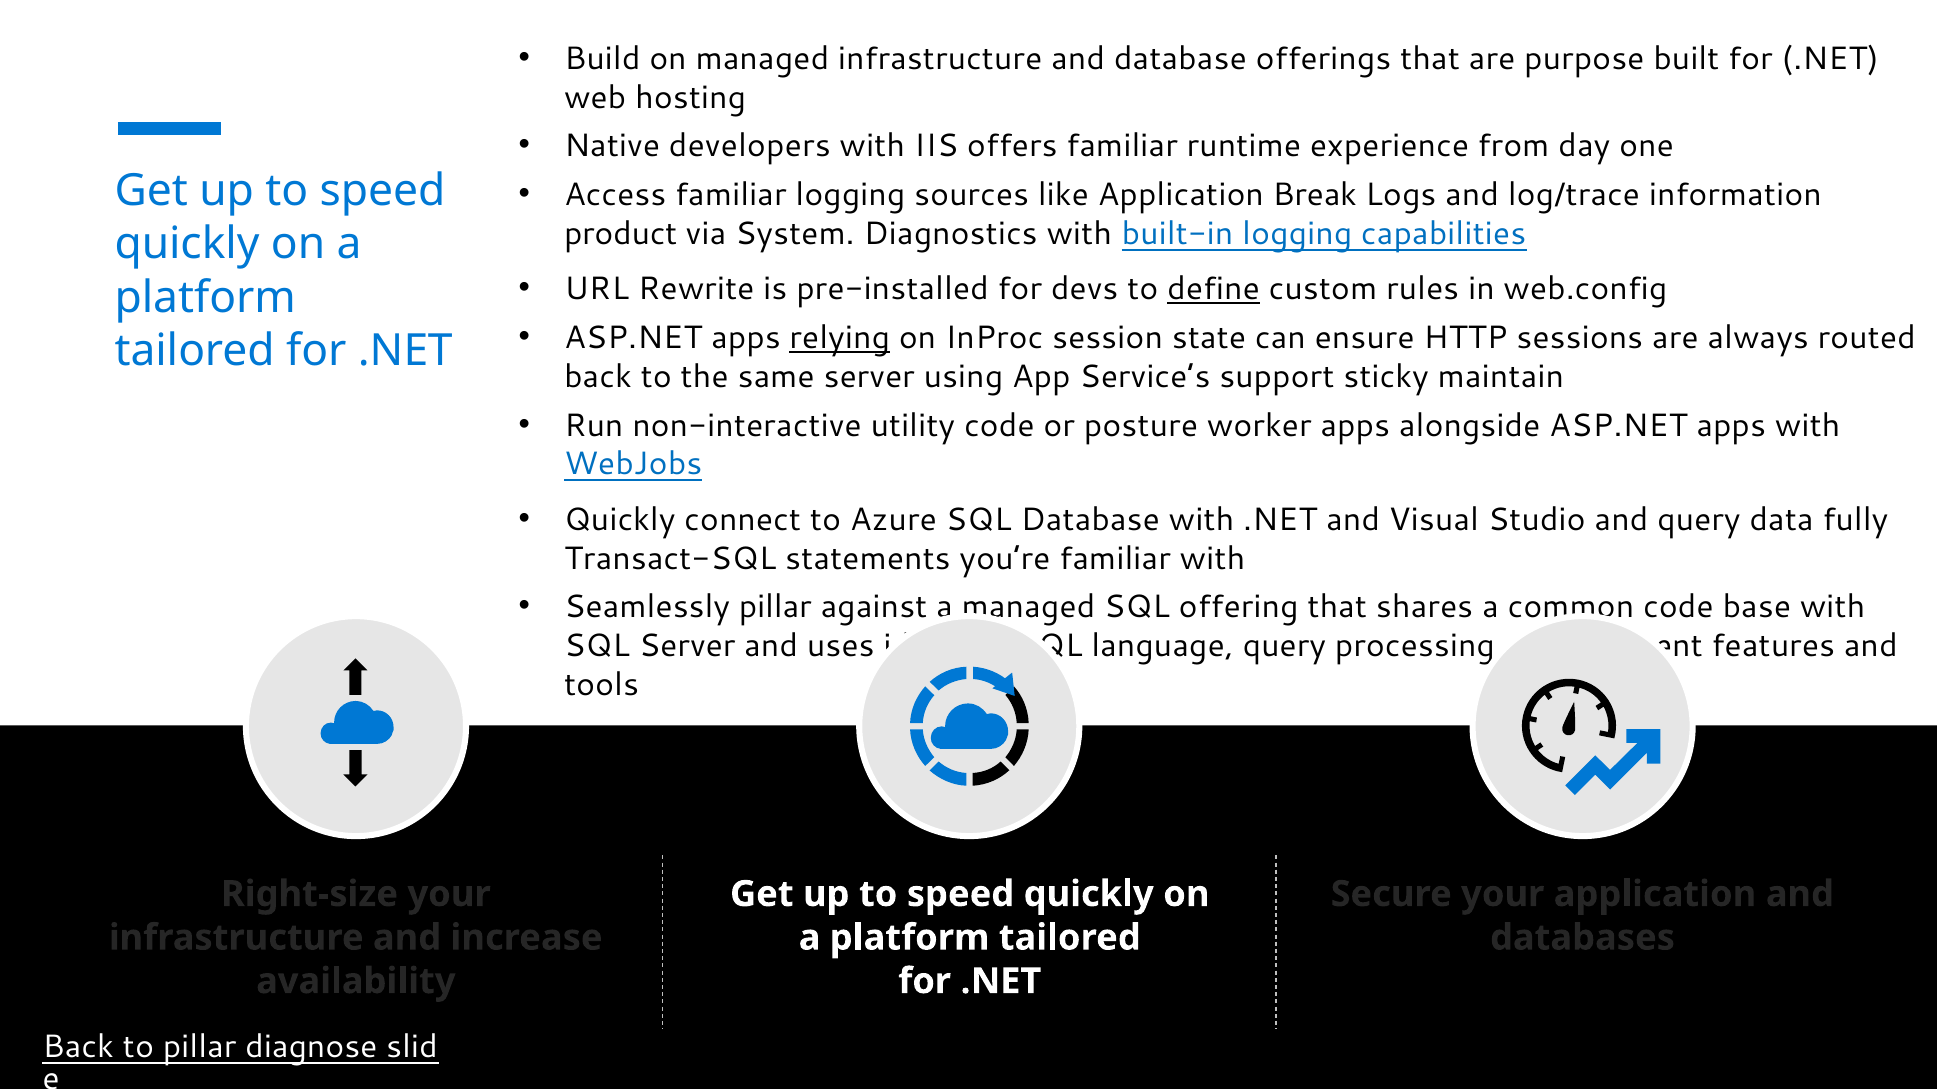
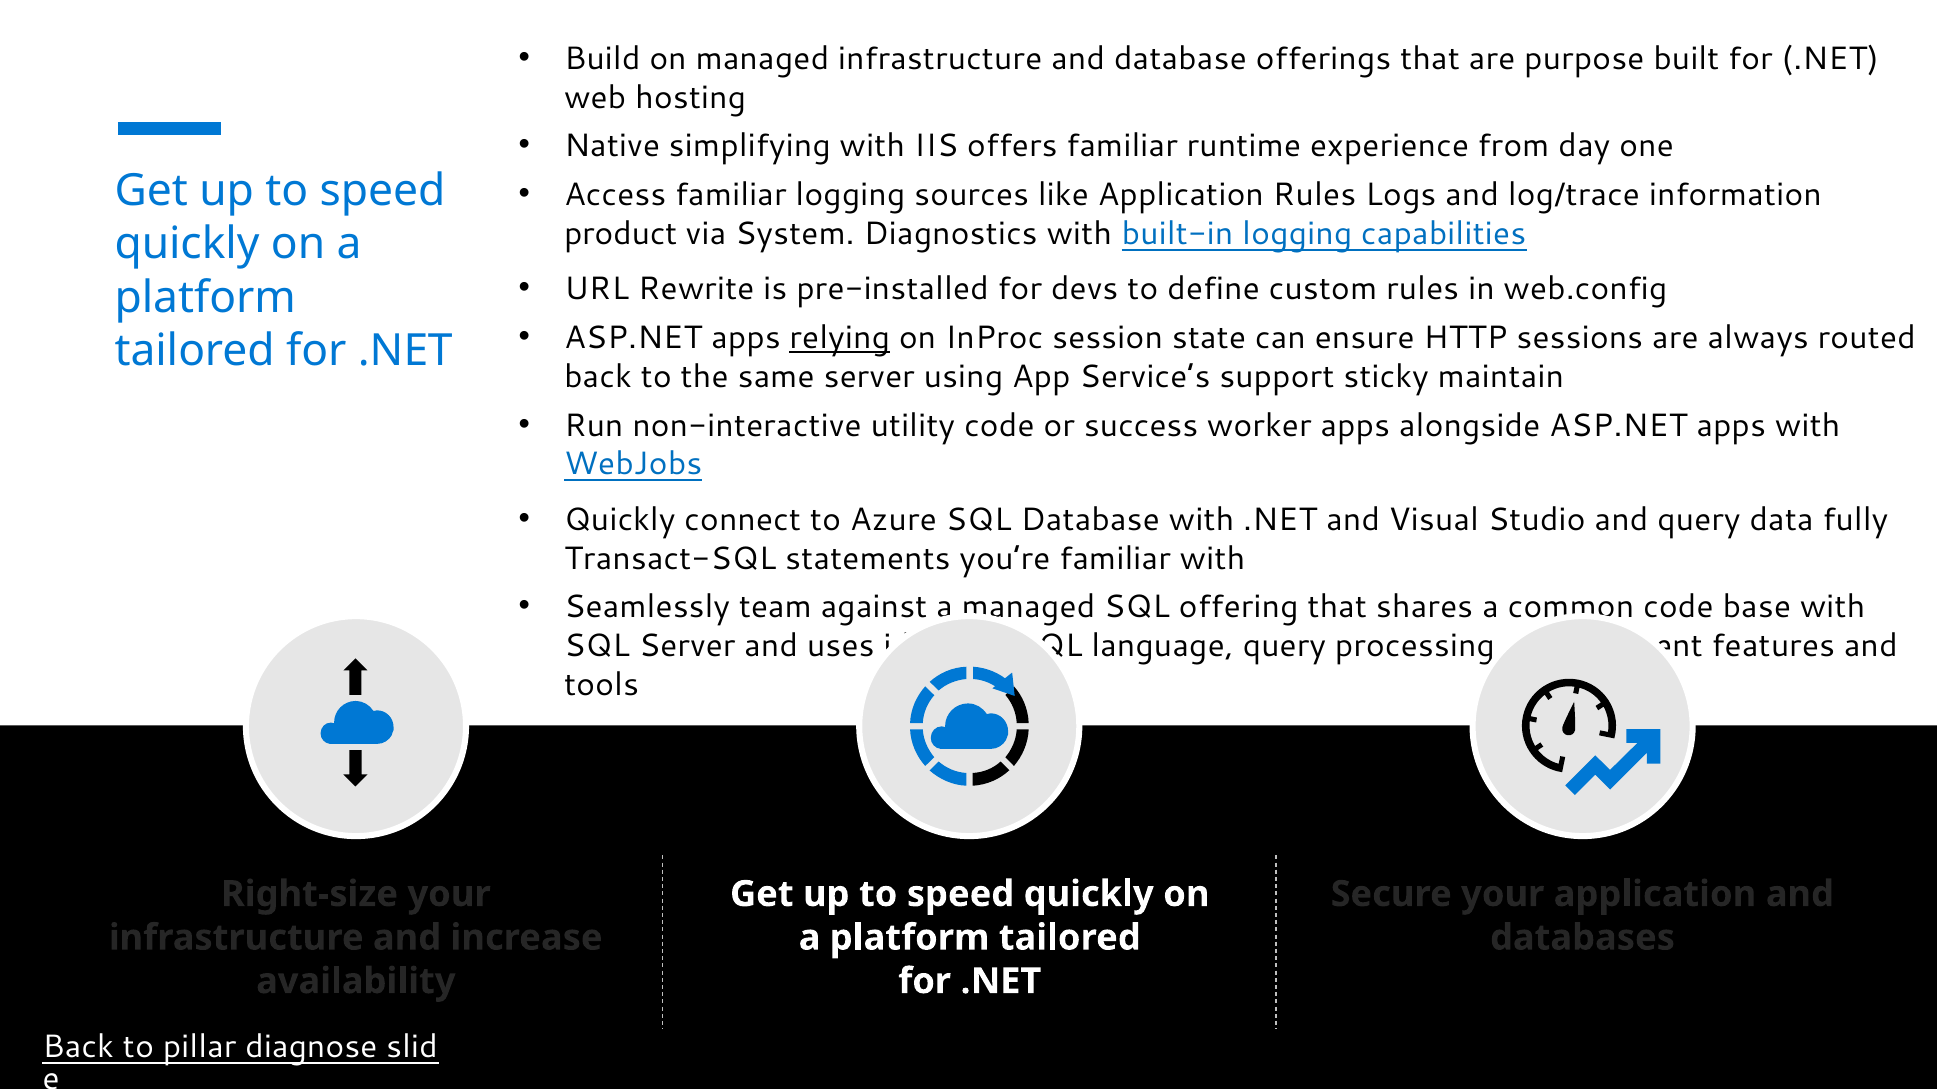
developers: developers -> simplifying
Application Break: Break -> Rules
define underline: present -> none
posture: posture -> success
Seamlessly pillar: pillar -> team
